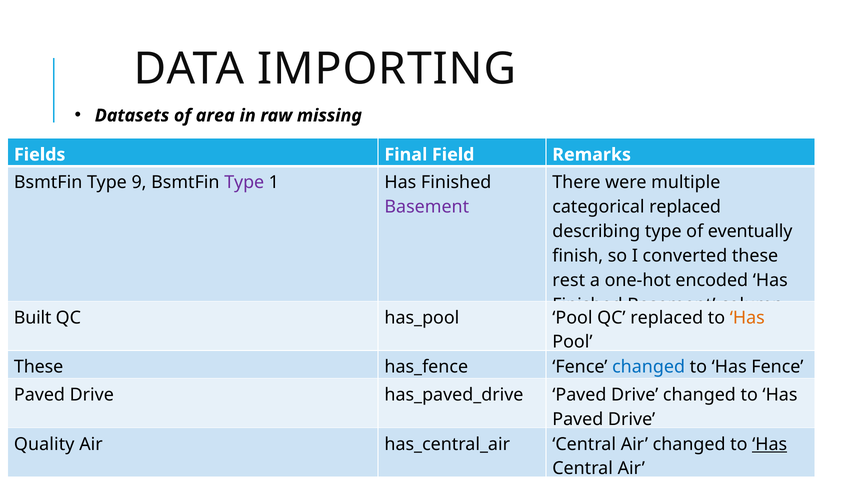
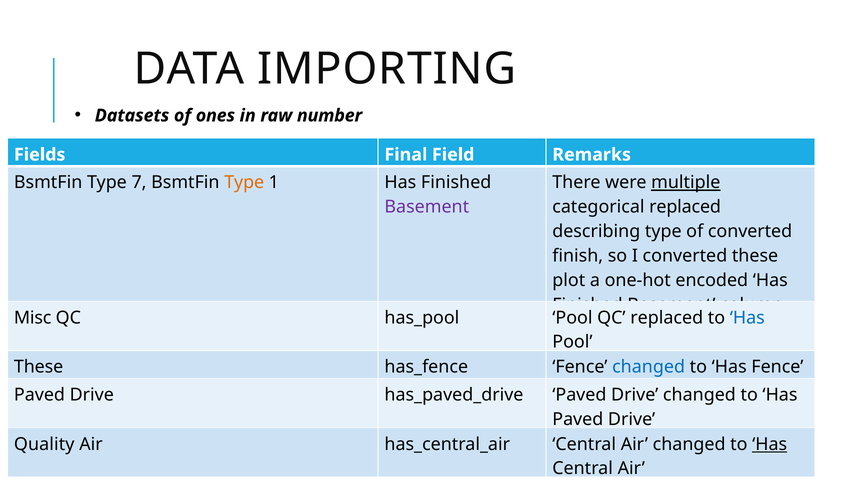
area: area -> ones
missing: missing -> number
9: 9 -> 7
Type at (244, 183) colour: purple -> orange
multiple underline: none -> present
of eventually: eventually -> converted
rest: rest -> plot
Built: Built -> Misc
Has at (747, 318) colour: orange -> blue
